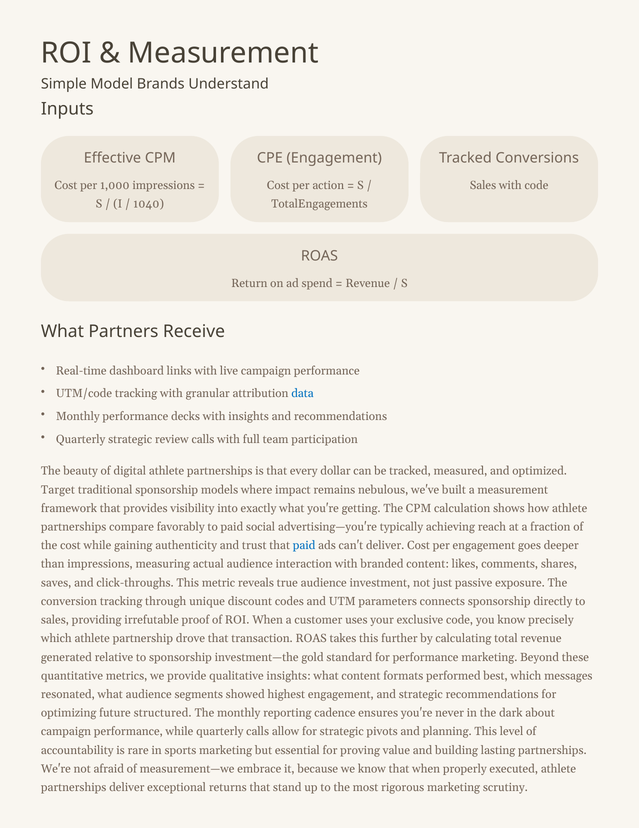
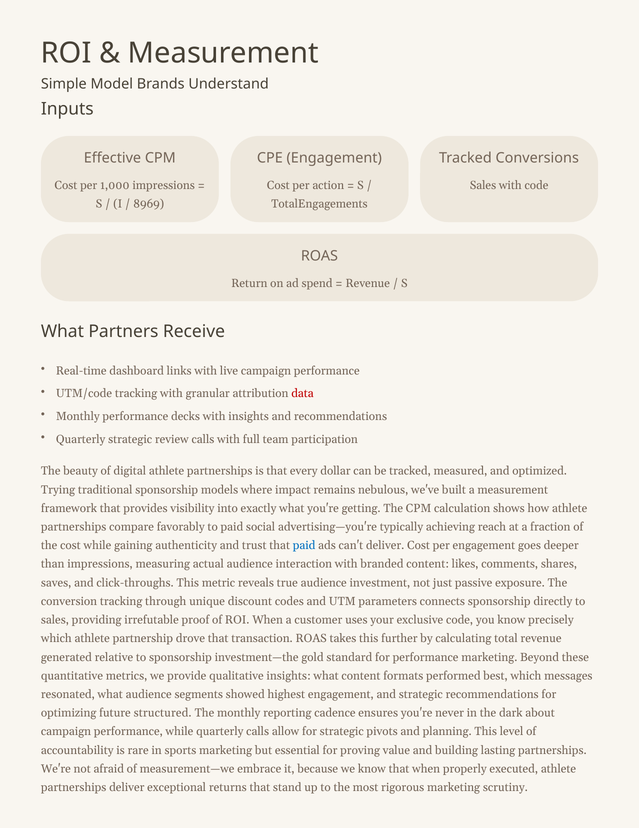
1040: 1040 -> 8969
data colour: blue -> red
Target: Target -> Trying
